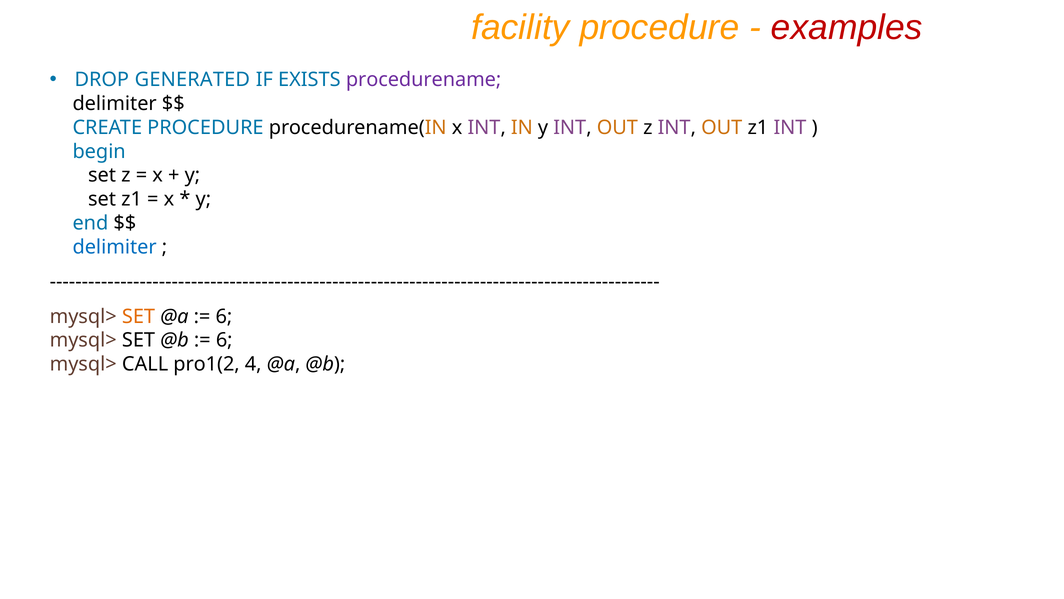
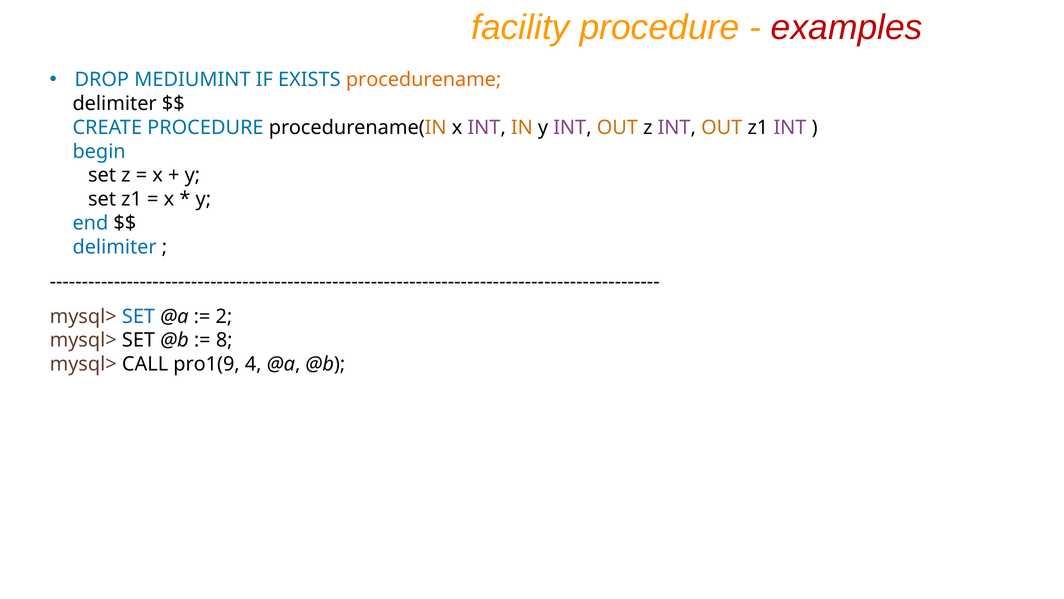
GENERATED: GENERATED -> MEDIUMINT
procedurename colour: purple -> orange
SET at (139, 316) colour: orange -> blue
6 at (224, 316): 6 -> 2
6 at (224, 340): 6 -> 8
pro1(2: pro1(2 -> pro1(9
